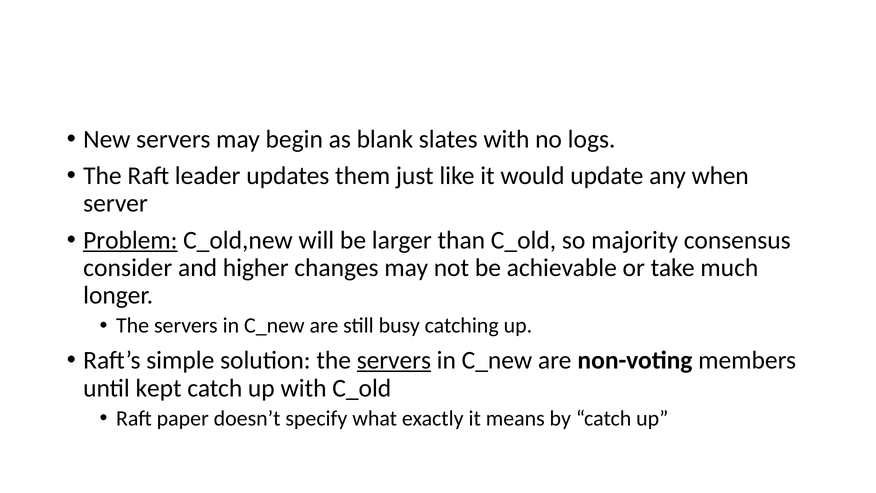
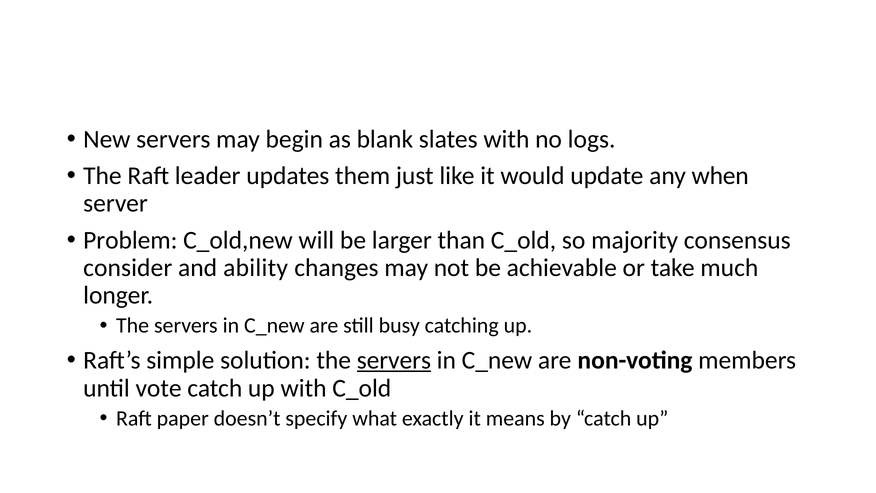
Problem underline: present -> none
higher: higher -> ability
kept: kept -> vote
